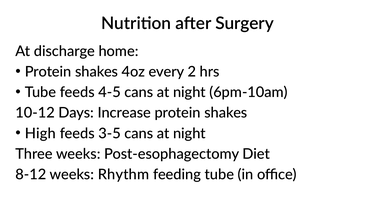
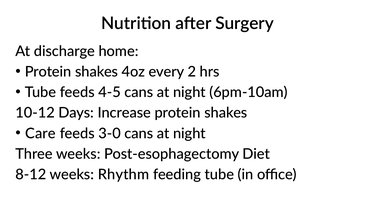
High: High -> Care
3-5: 3-5 -> 3-0
